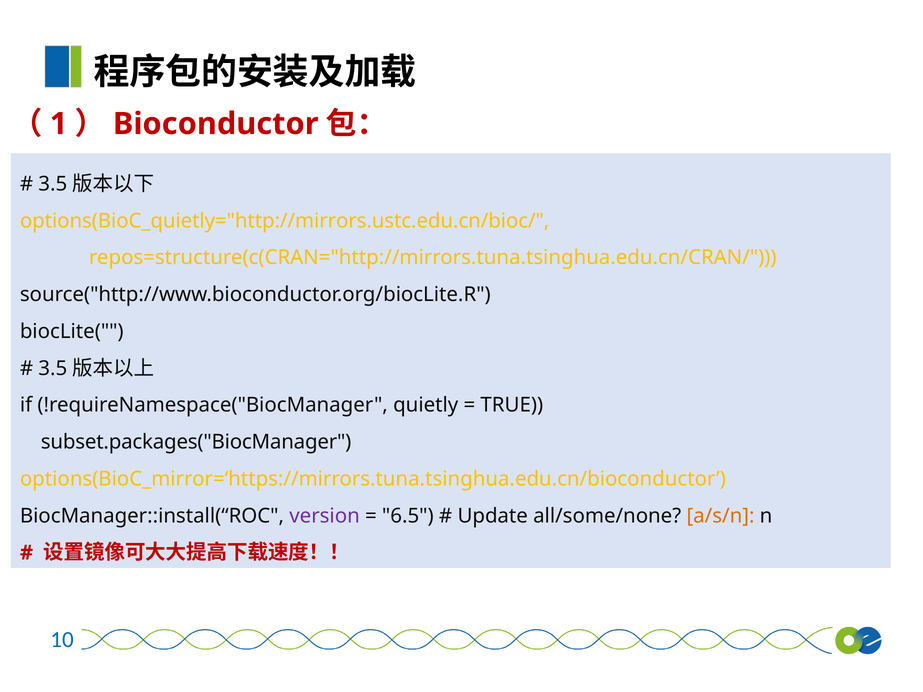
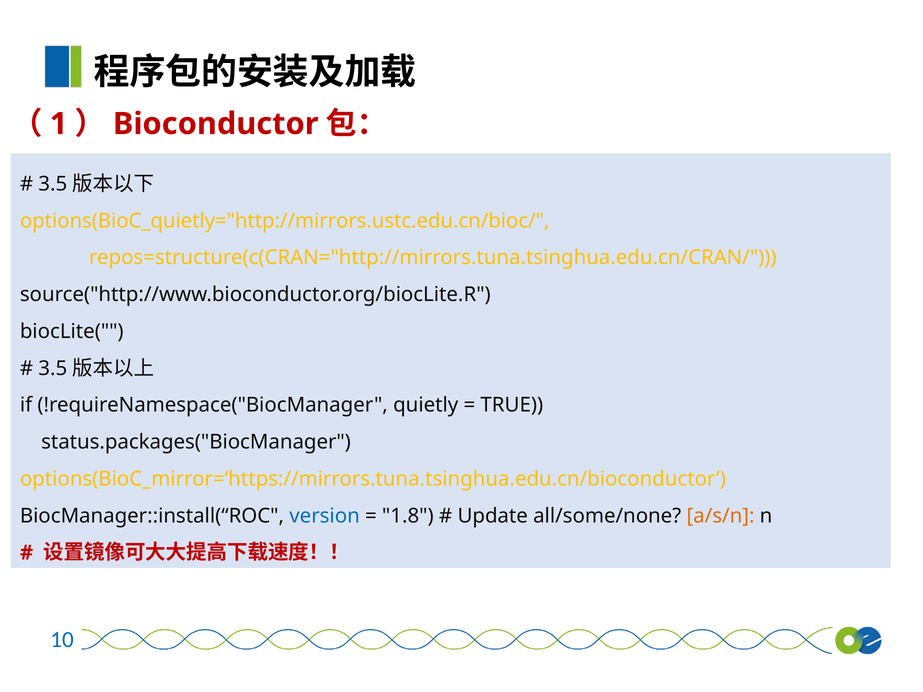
subset.packages("BiocManager: subset.packages("BiocManager -> status.packages("BiocManager
version colour: purple -> blue
6.5: 6.5 -> 1.8
